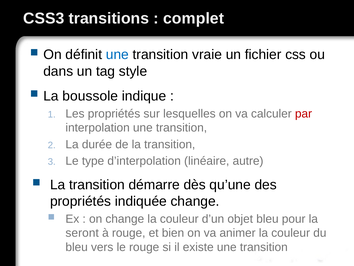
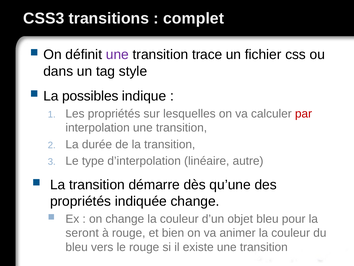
une at (117, 55) colour: blue -> purple
vraie: vraie -> trace
boussole: boussole -> possibles
